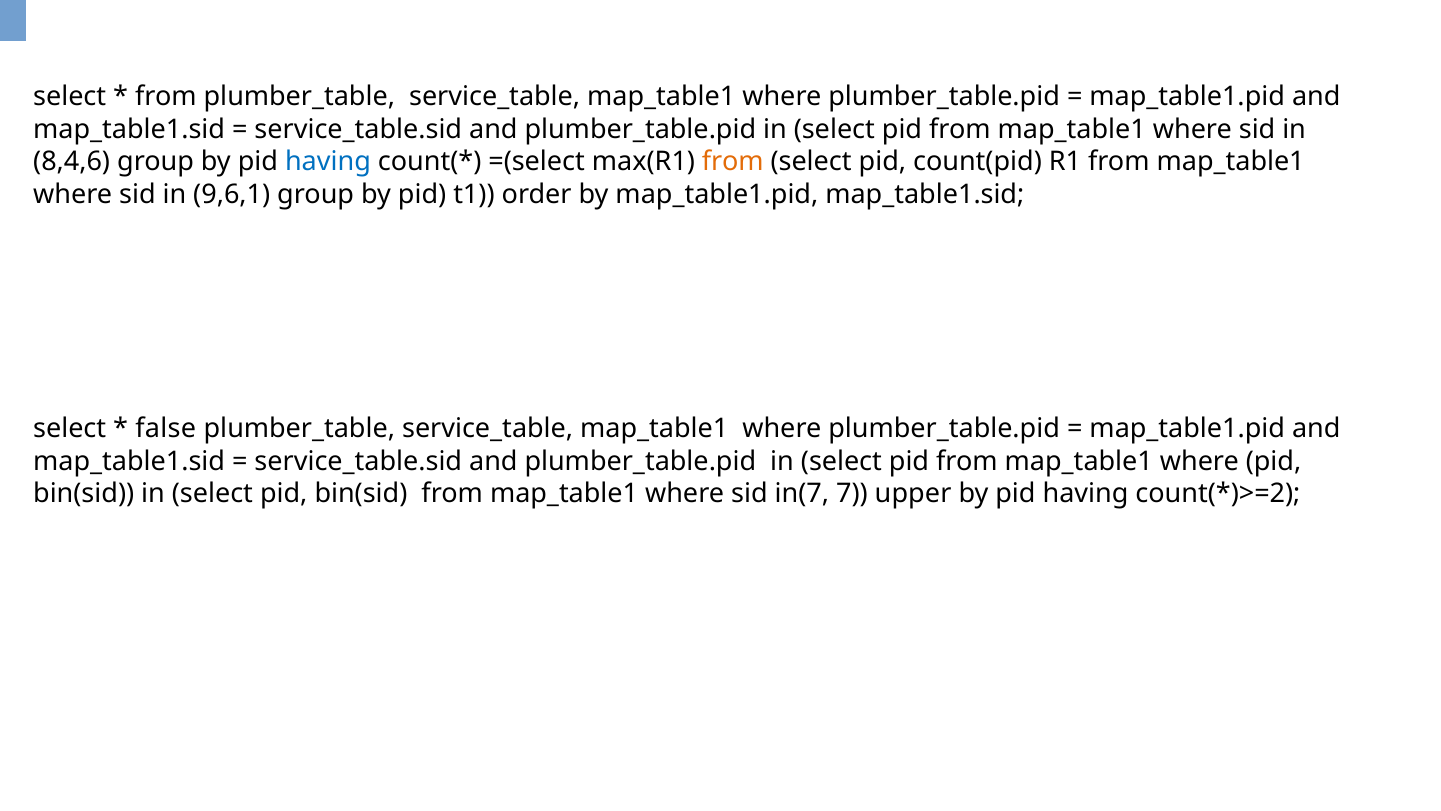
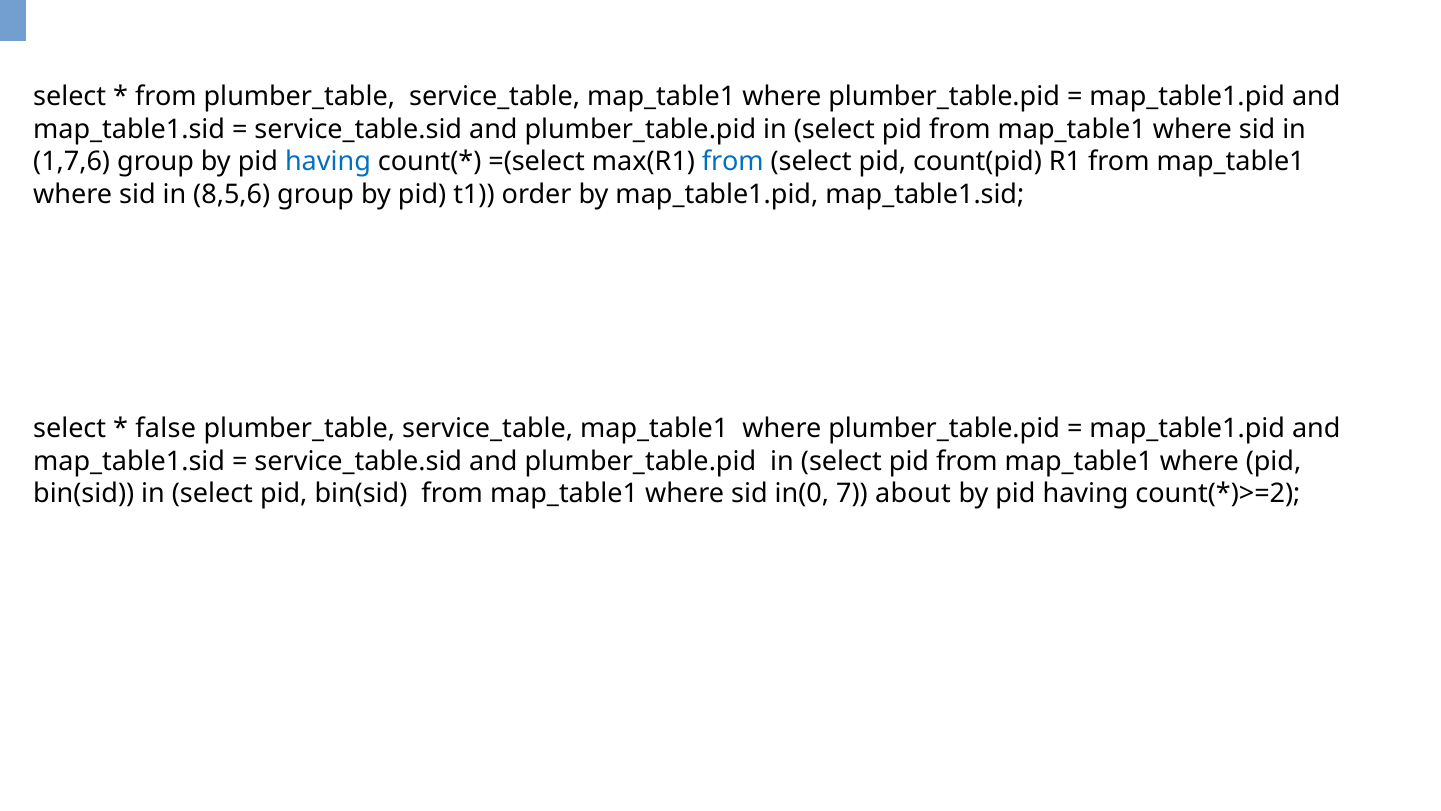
8,4,6: 8,4,6 -> 1,7,6
from at (733, 162) colour: orange -> blue
9,6,1: 9,6,1 -> 8,5,6
in(7: in(7 -> in(0
upper: upper -> about
